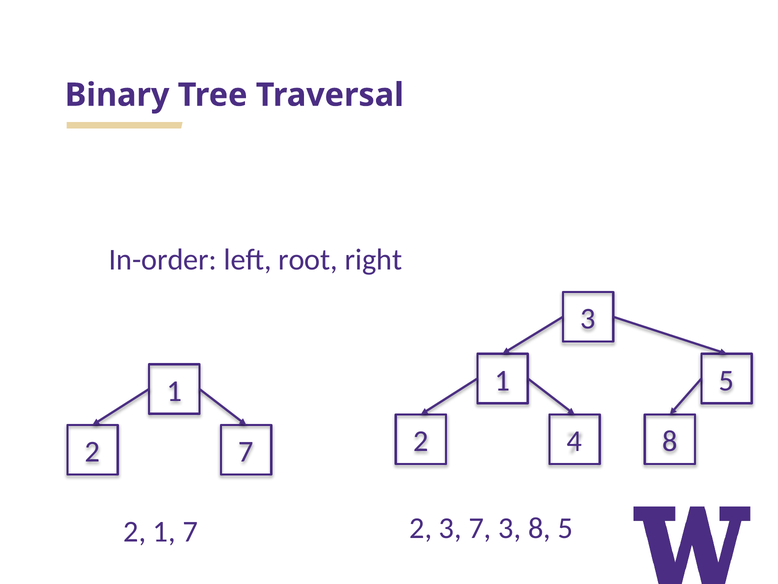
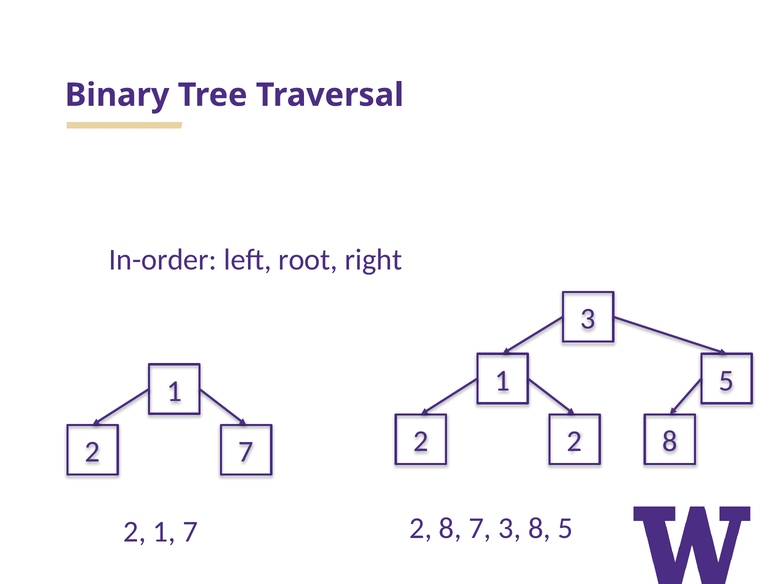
2 4: 4 -> 2
2 3: 3 -> 8
